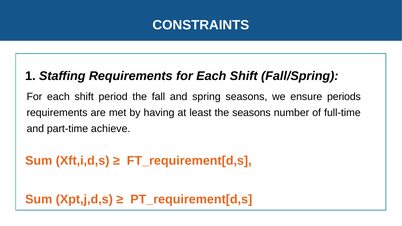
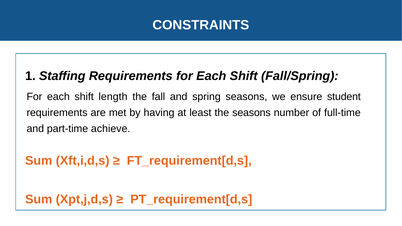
period: period -> length
periods: periods -> student
